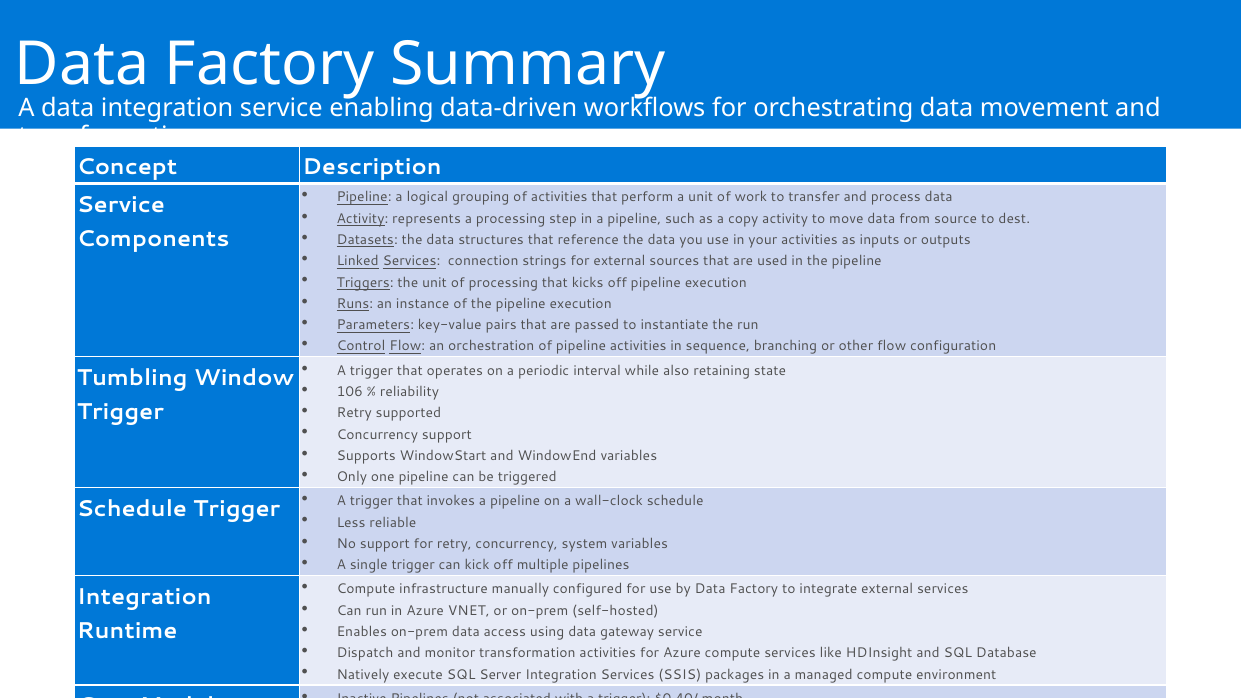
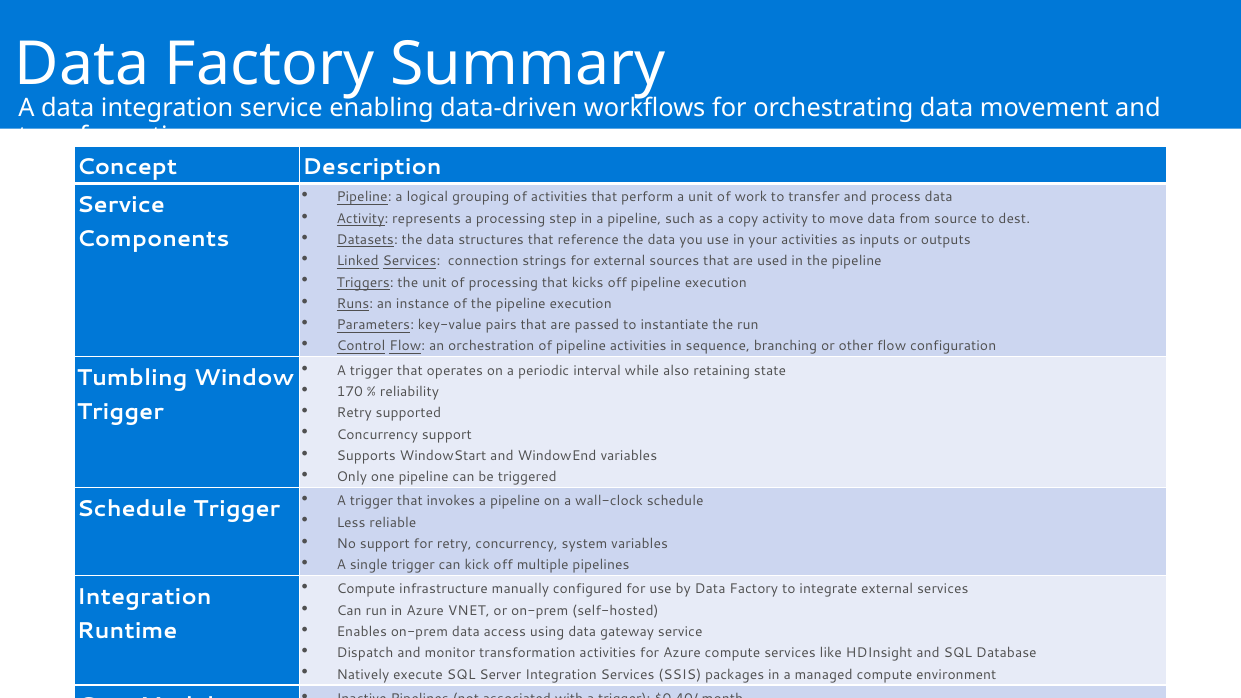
106: 106 -> 170
